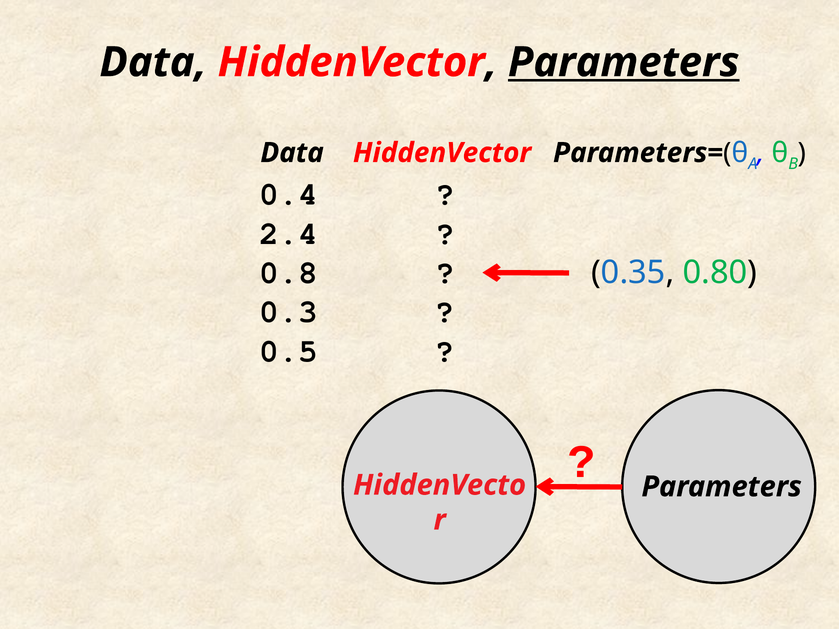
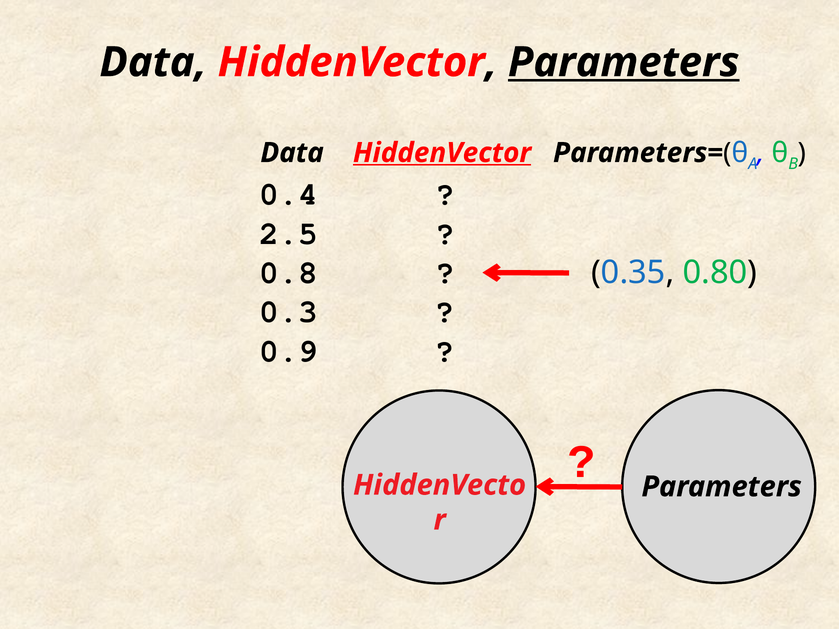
HiddenVector at (442, 153) underline: none -> present
2.4: 2.4 -> 2.5
0.5: 0.5 -> 0.9
